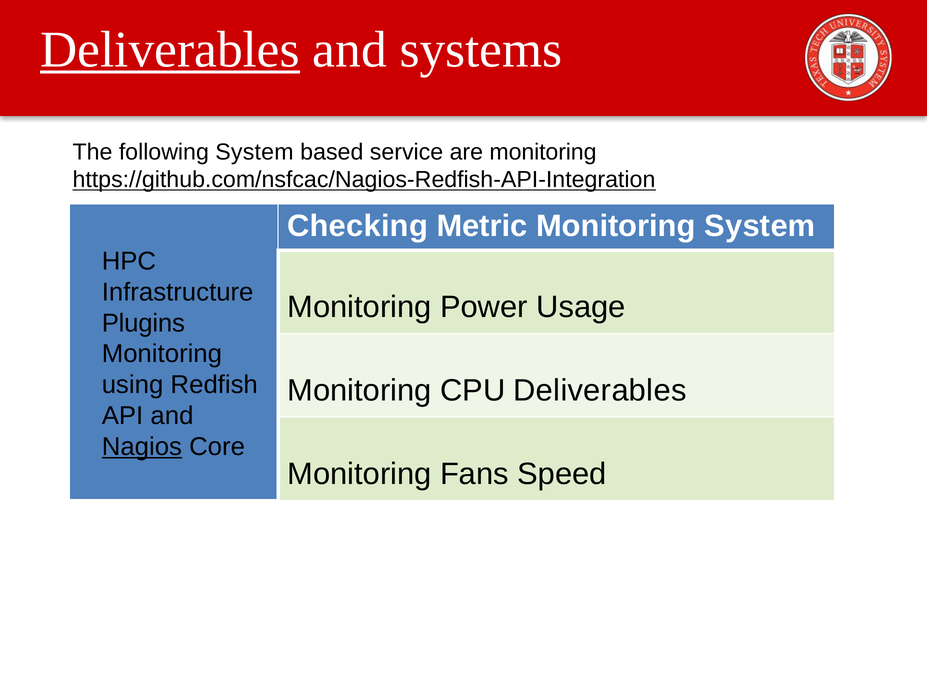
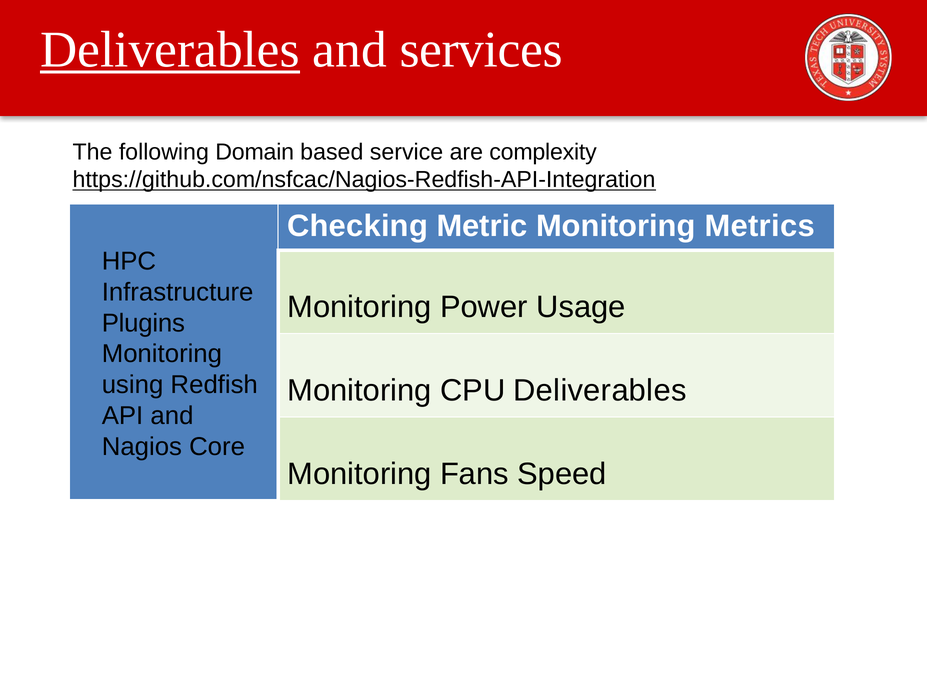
systems: systems -> services
following System: System -> Domain
are monitoring: monitoring -> complexity
Monitoring System: System -> Metrics
Nagios underline: present -> none
